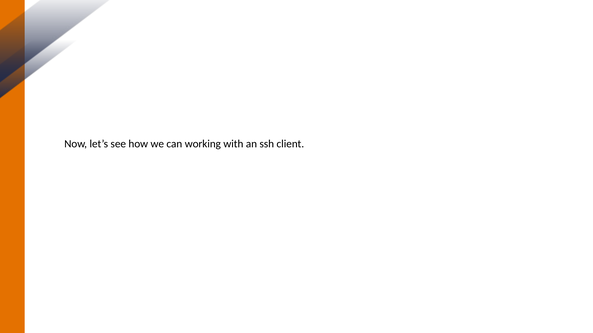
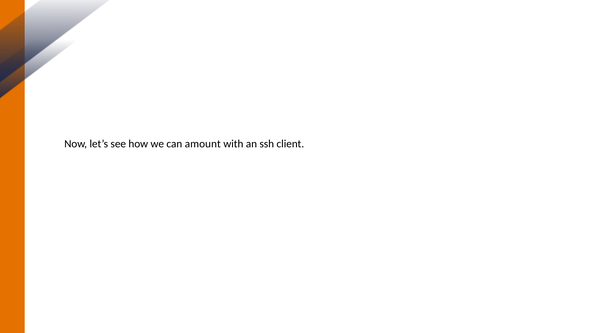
working: working -> amount
